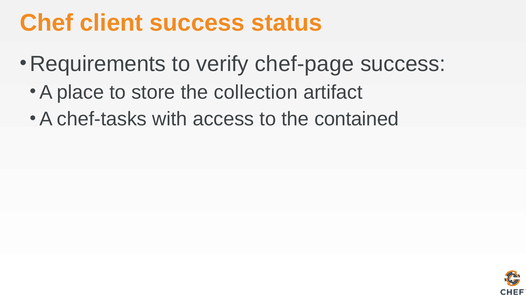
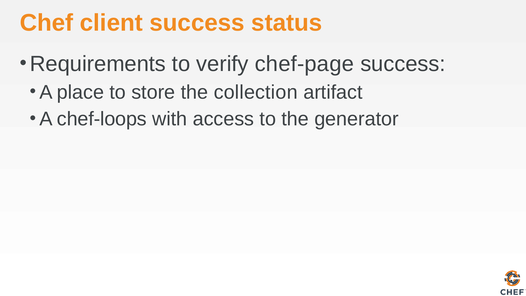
chef-tasks: chef-tasks -> chef-loops
contained: contained -> generator
